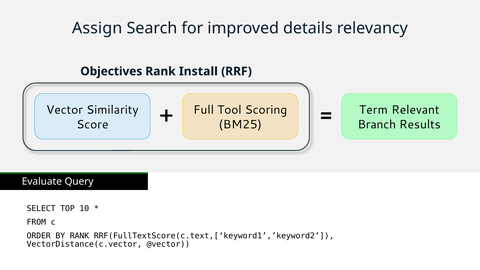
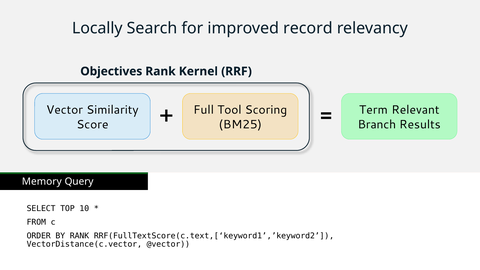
Assign: Assign -> Locally
details: details -> record
Install: Install -> Kernel
Evaluate: Evaluate -> Memory
